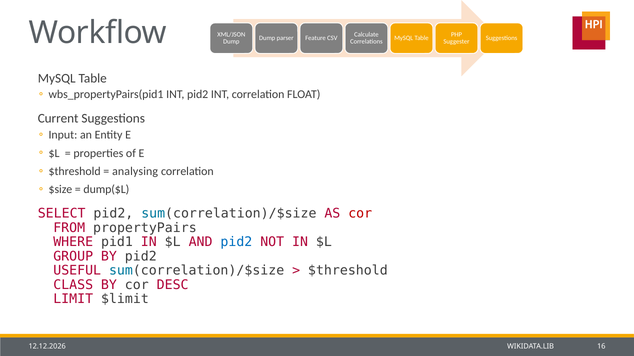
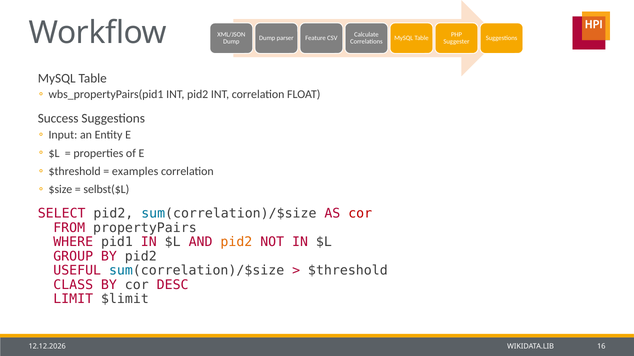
Current: Current -> Success
analysing: analysing -> examples
dump($L: dump($L -> selbst($L
pid2 at (236, 242) colour: blue -> orange
